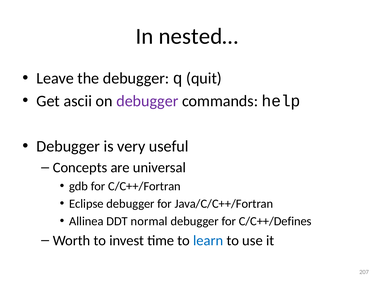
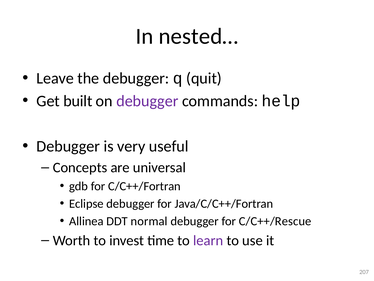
ascii: ascii -> built
C/C++/Defines: C/C++/Defines -> C/C++/Rescue
learn colour: blue -> purple
